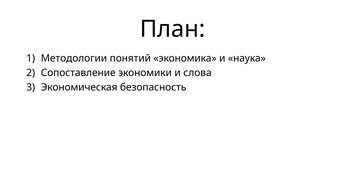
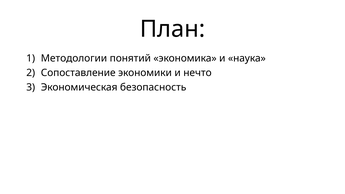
слова: слова -> нечто
